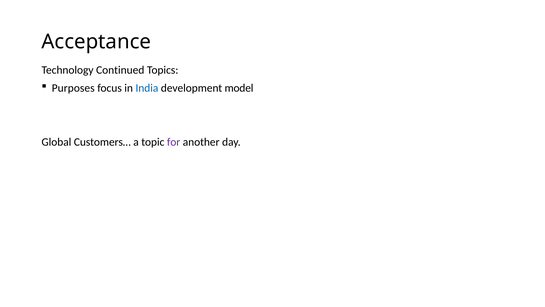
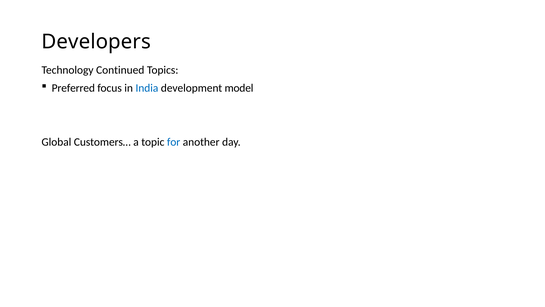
Acceptance: Acceptance -> Developers
Purposes: Purposes -> Preferred
for colour: purple -> blue
